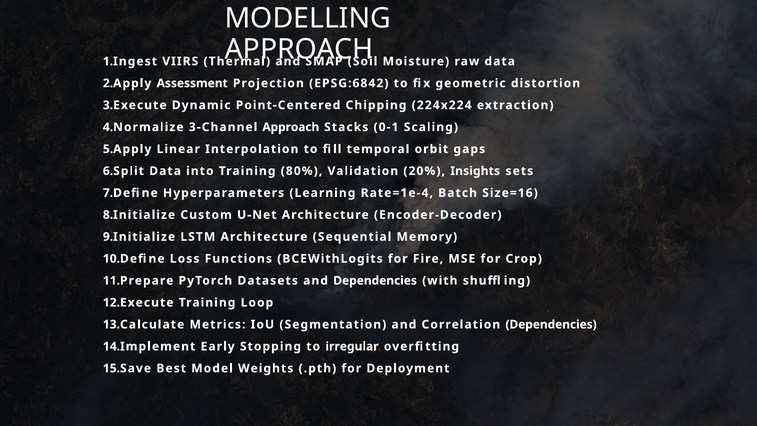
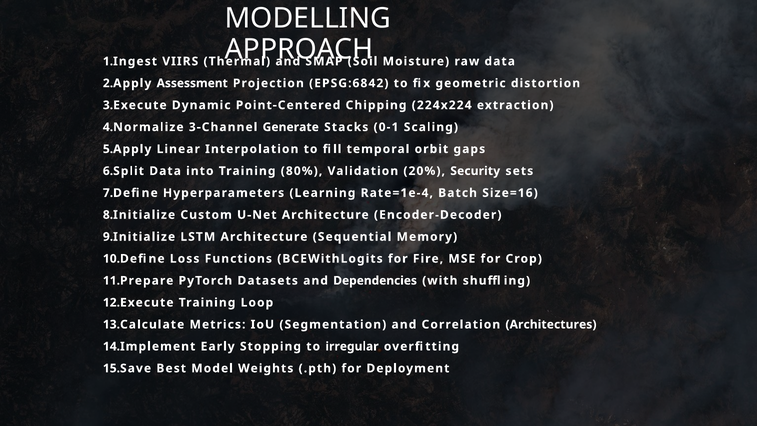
3-Channel Approach: Approach -> Generate
Insights: Insights -> Security
Correlation Dependencies: Dependencies -> Architectures
